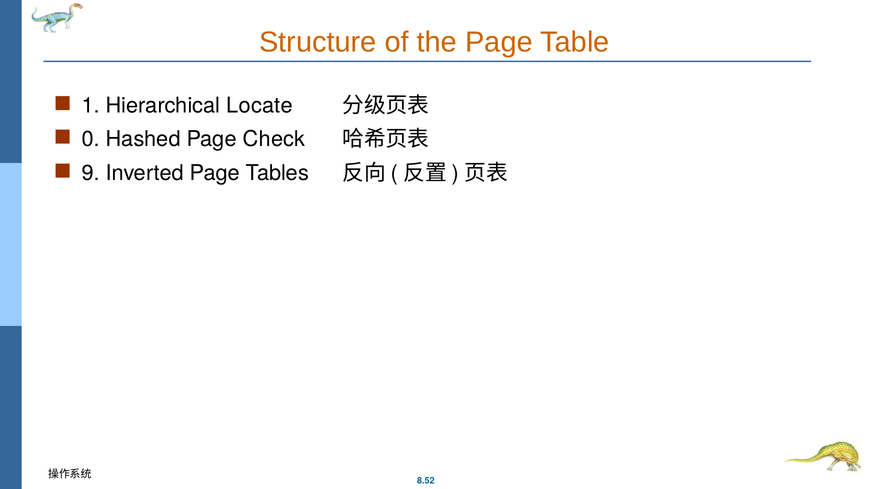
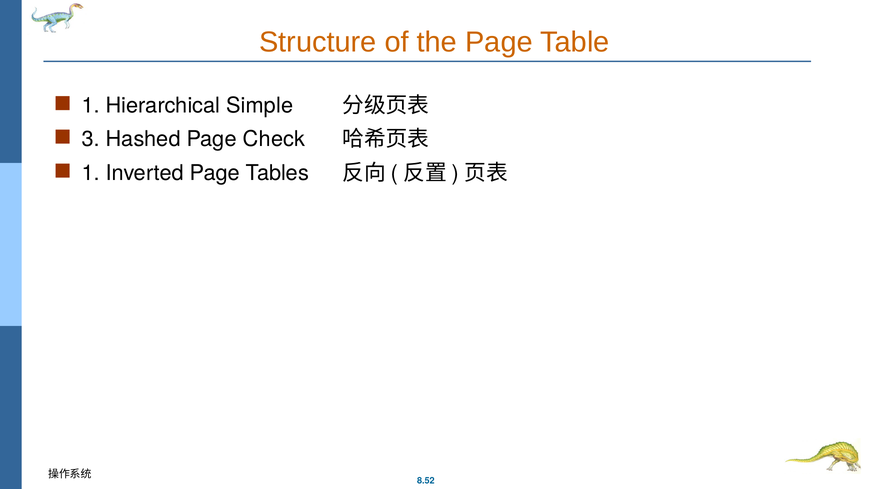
Locate: Locate -> Simple
0: 0 -> 3
9 at (91, 173): 9 -> 1
